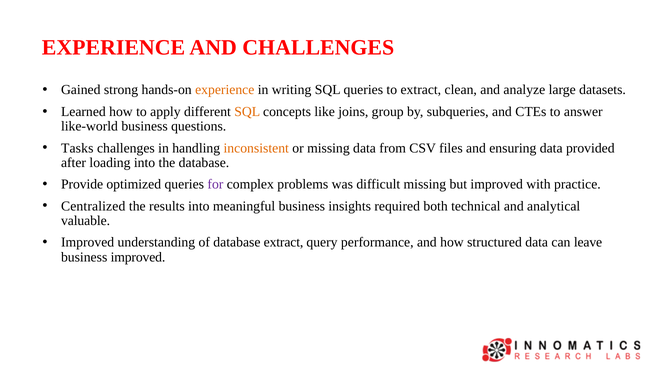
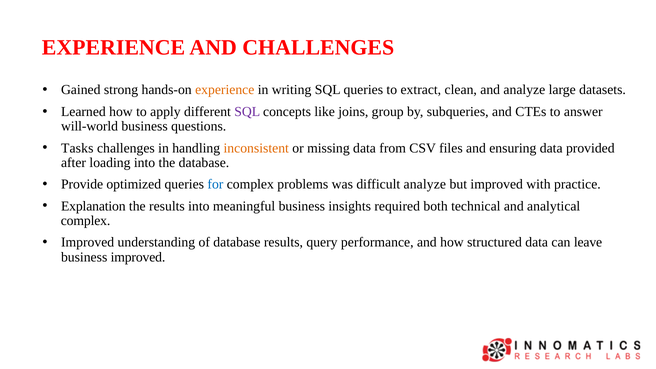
SQL at (247, 112) colour: orange -> purple
like-world: like-world -> will-world
for colour: purple -> blue
difficult missing: missing -> analyze
Centralized: Centralized -> Explanation
valuable at (86, 221): valuable -> complex
database extract: extract -> results
